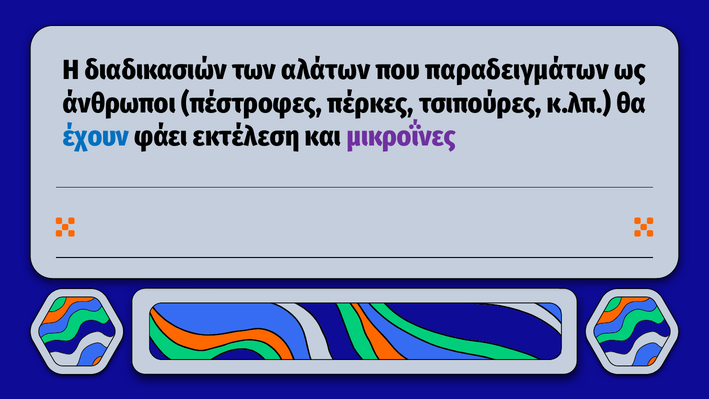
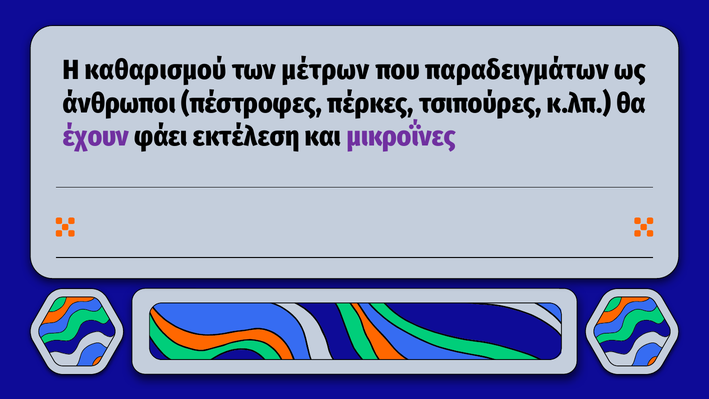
διαδικασιών: διαδικασιών -> καθαρισμού
αλάτων: αλάτων -> μέτρων
έχουν colour: blue -> purple
